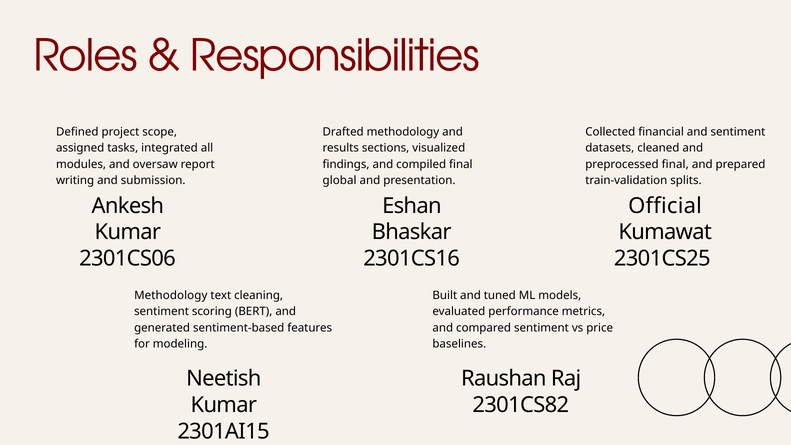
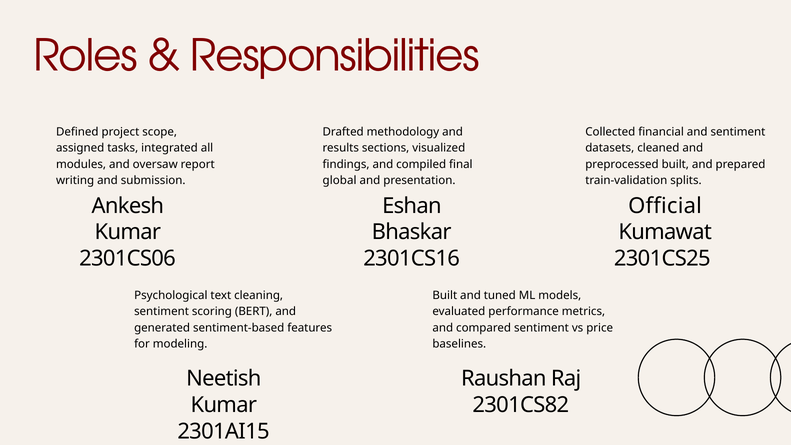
preprocessed final: final -> built
Methodology at (171, 295): Methodology -> Psychological
